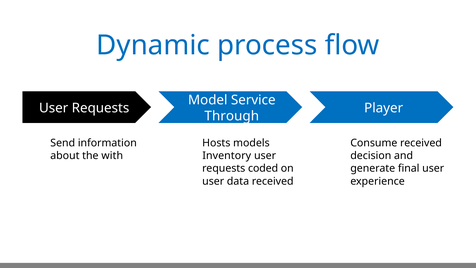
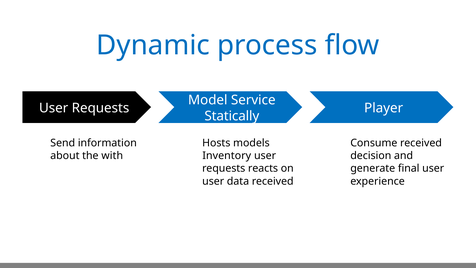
Through: Through -> Statically
coded: coded -> reacts
